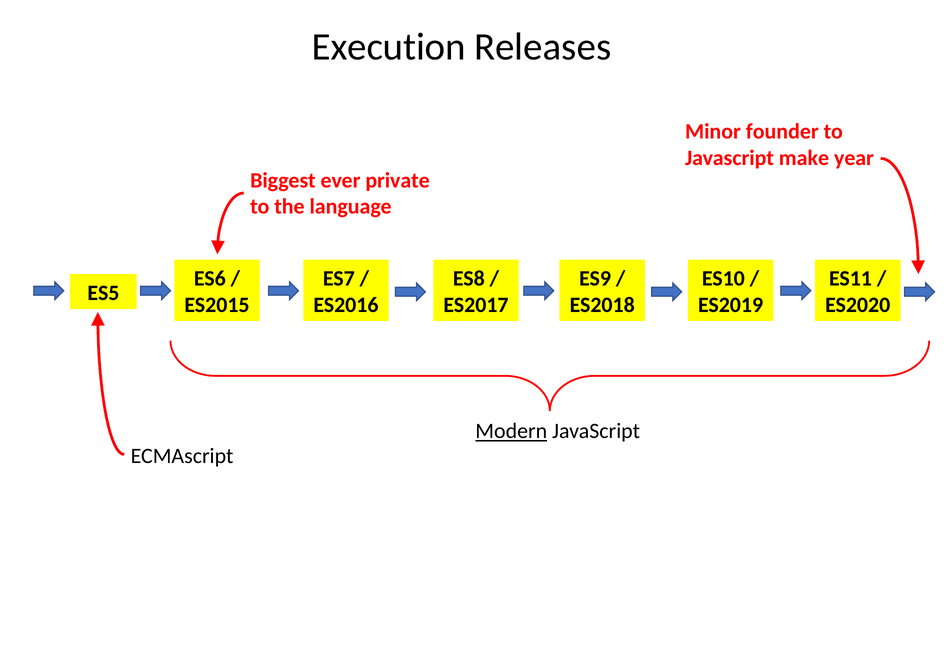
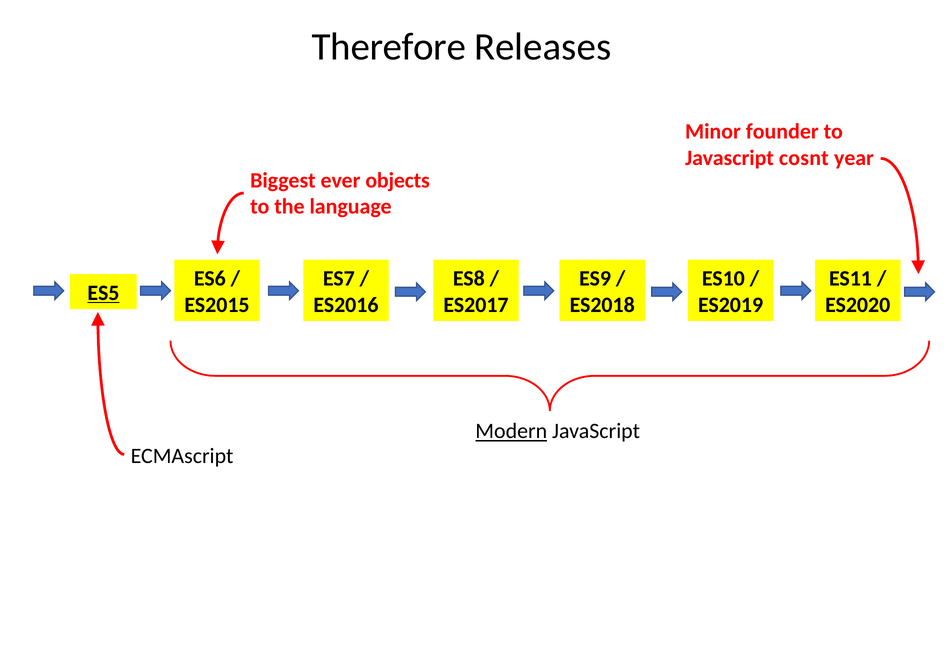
Execution: Execution -> Therefore
make: make -> cosnt
private: private -> objects
ES5 underline: none -> present
